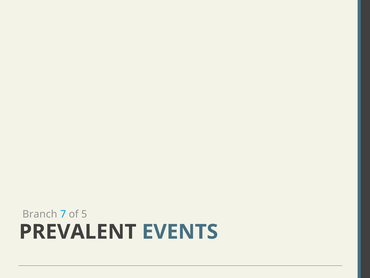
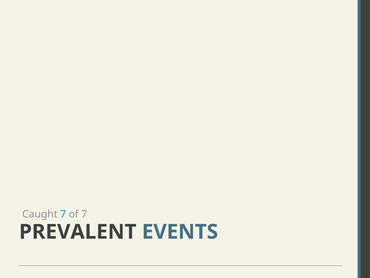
Branch: Branch -> Caught
of 5: 5 -> 7
